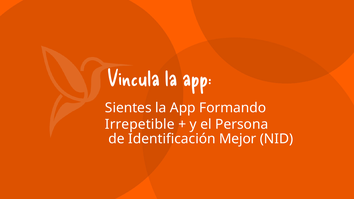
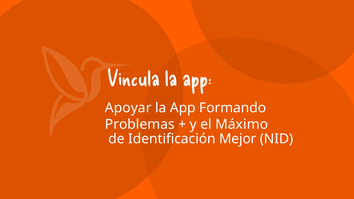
Sientes: Sientes -> Apoyar
Irrepetible: Irrepetible -> Problemas
Persona: Persona -> Máximo
